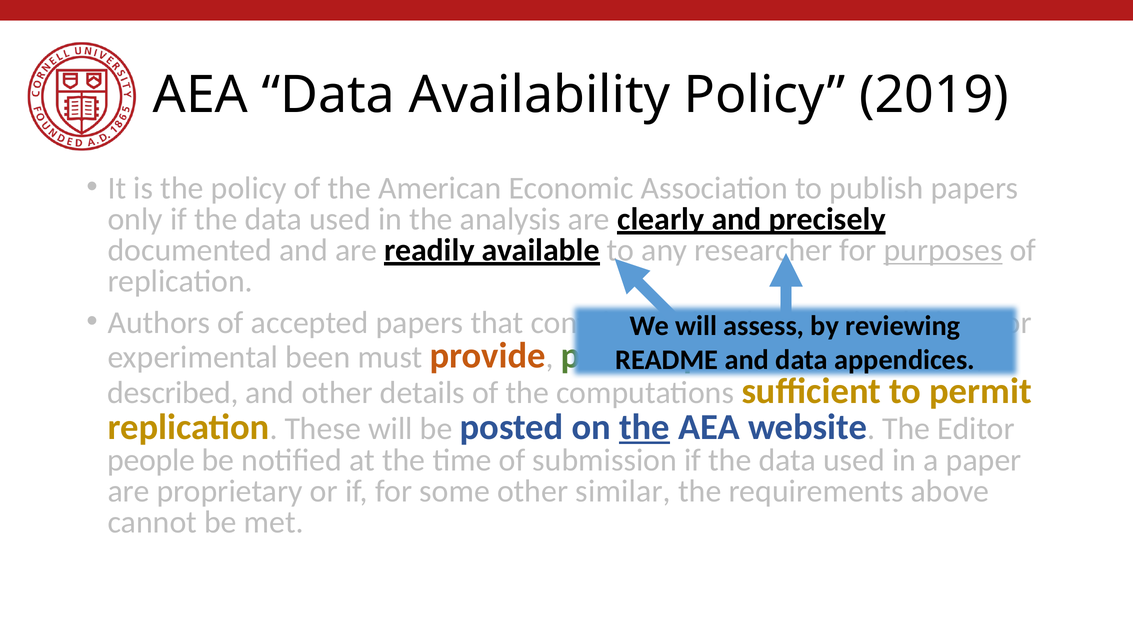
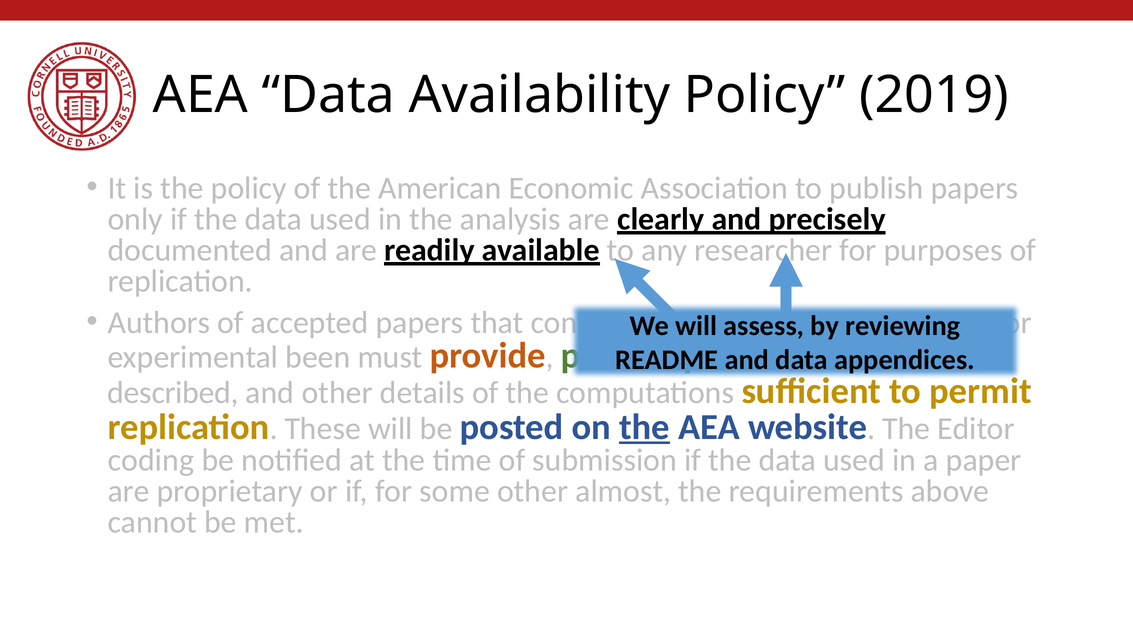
purposes underline: present -> none
people: people -> coding
similar: similar -> almost
